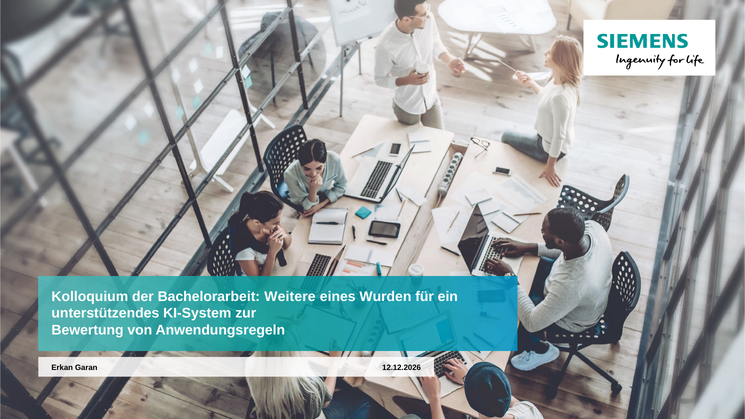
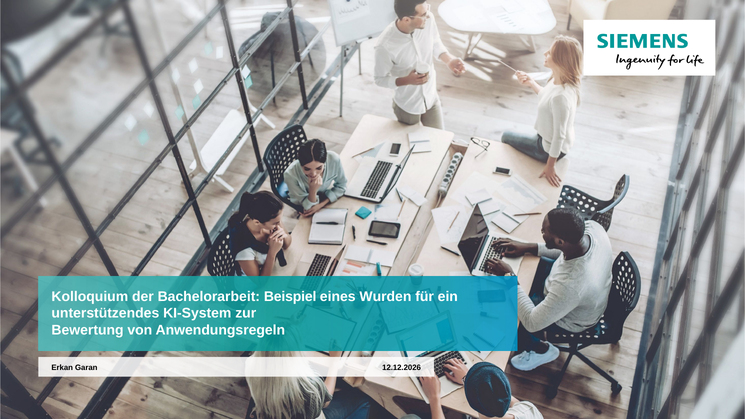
Weitere: Weitere -> Beispiel
